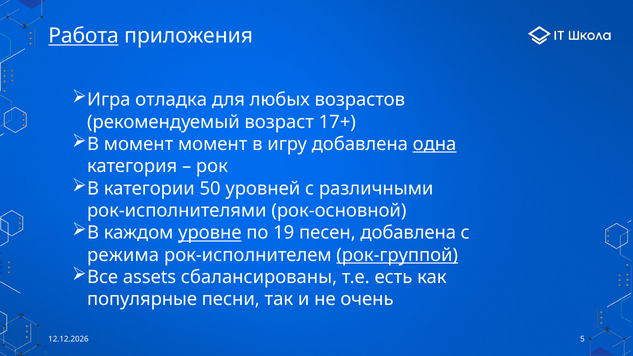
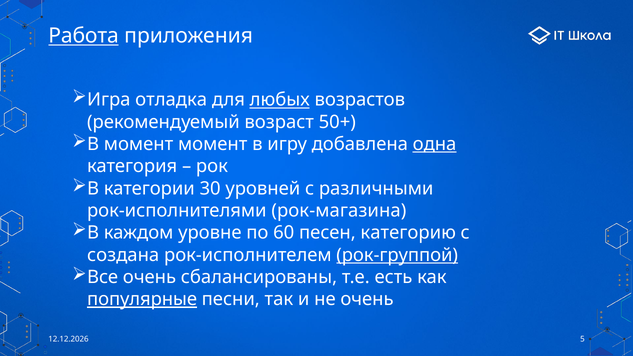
любых underline: none -> present
17+: 17+ -> 50+
50: 50 -> 30
рок-основной: рок-основной -> рок-магазина
уровне underline: present -> none
19: 19 -> 60
песен добавлена: добавлена -> категорию
режима: режима -> создана
Все assets: assets -> очень
популярные underline: none -> present
